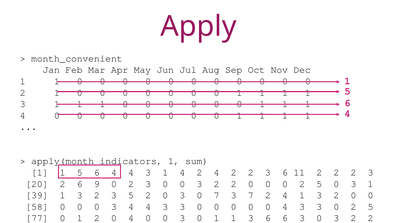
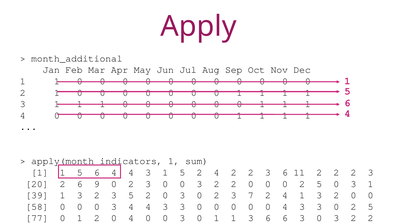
month_convenient: month_convenient -> month_additional
3 1 4: 4 -> 5
0 3 0 7: 7 -> 2
